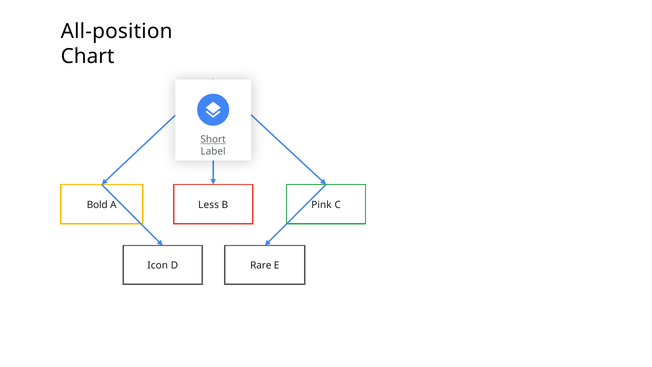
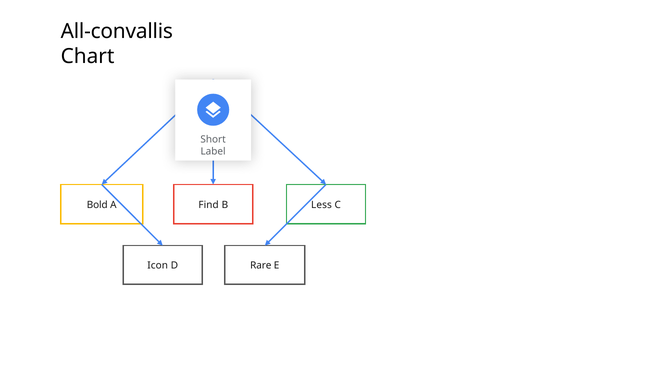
All-position: All-position -> All-convallis
Short underline: present -> none
Less: Less -> Find
Pink: Pink -> Less
